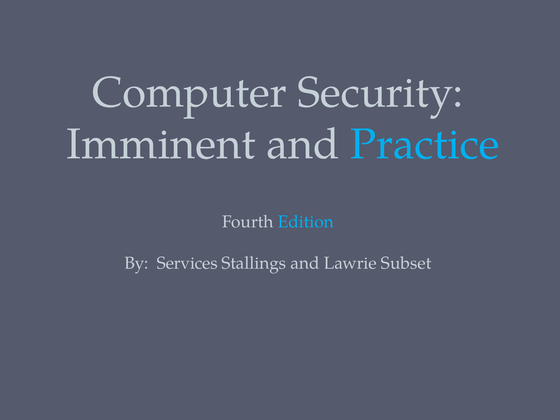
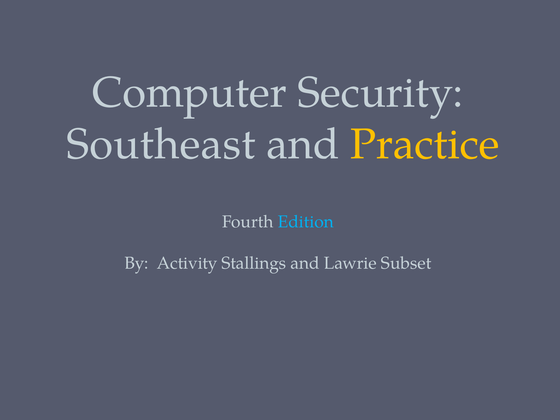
Imminent: Imminent -> Southeast
Practice colour: light blue -> yellow
Services: Services -> Activity
